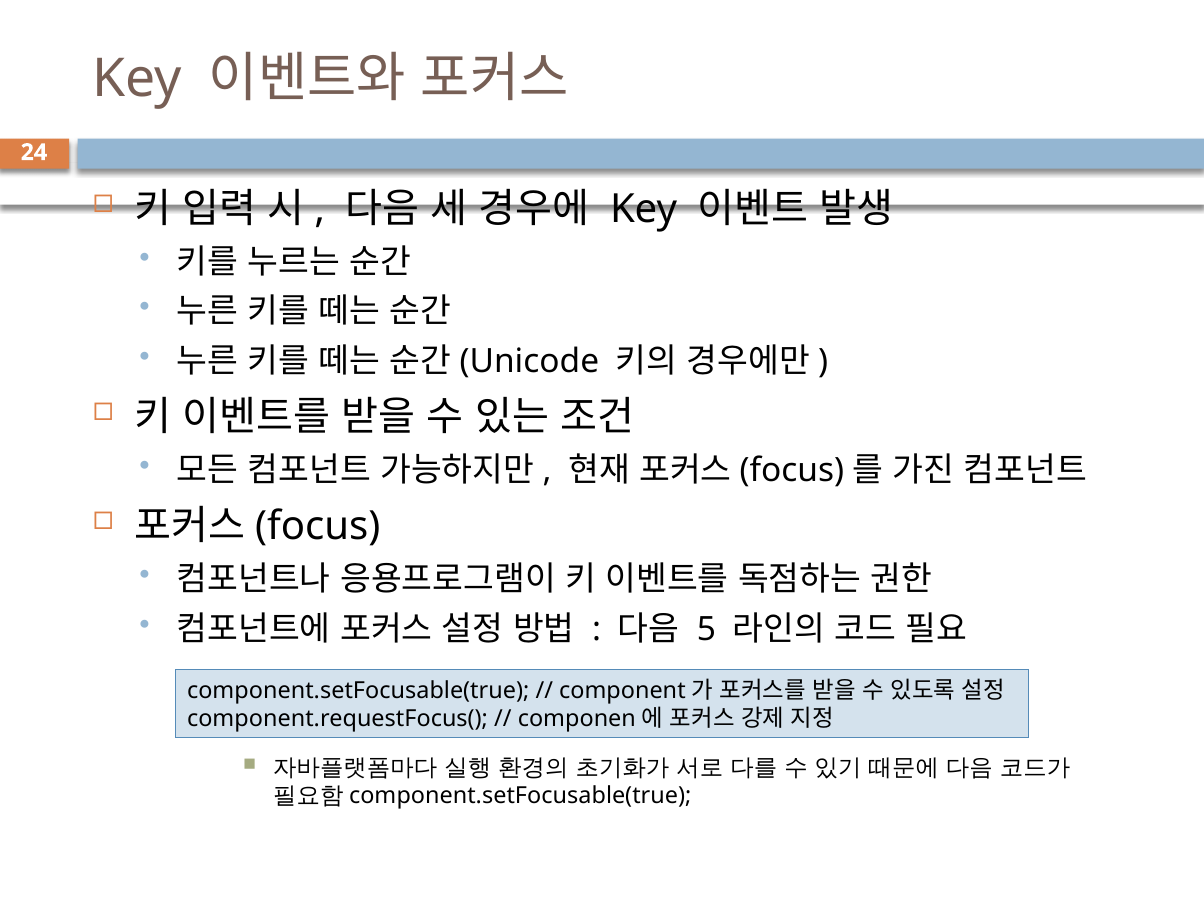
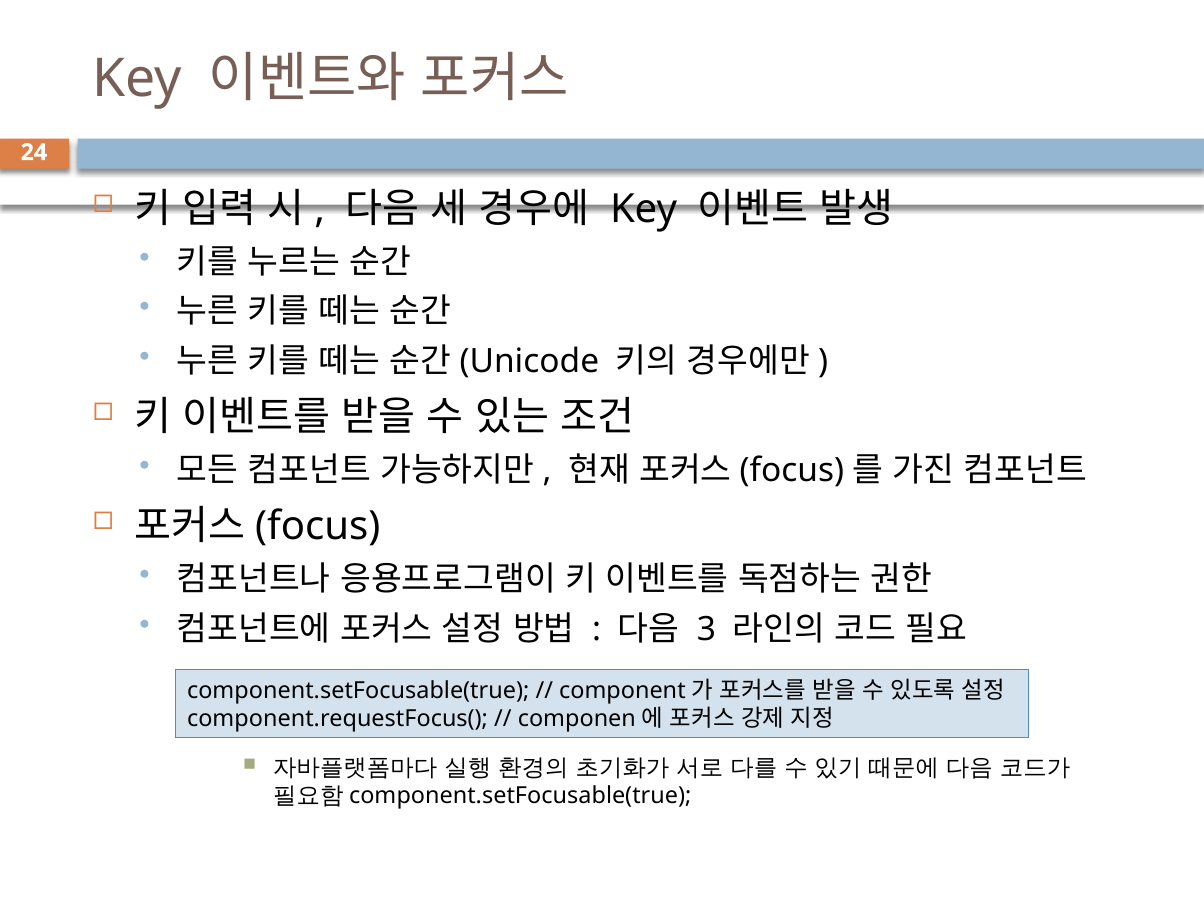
5: 5 -> 3
